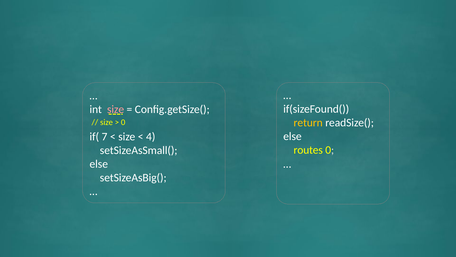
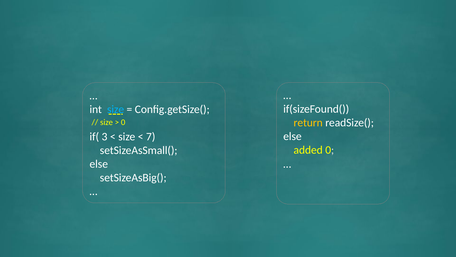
size at (116, 109) colour: pink -> light blue
7: 7 -> 3
4: 4 -> 7
routes: routes -> added
